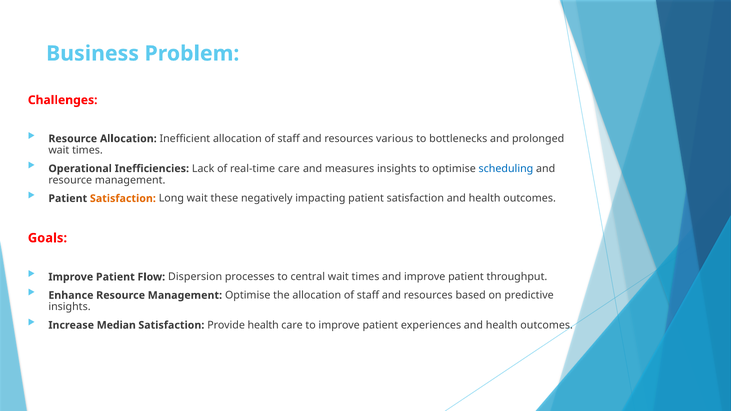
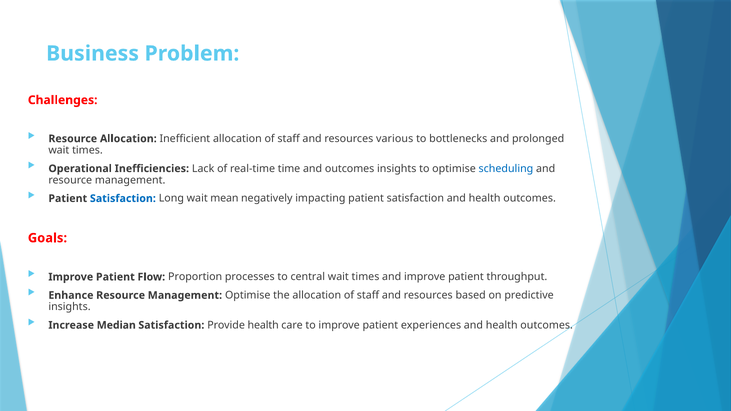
real-time care: care -> time
and measures: measures -> outcomes
Satisfaction at (123, 199) colour: orange -> blue
these: these -> mean
Dispersion: Dispersion -> Proportion
